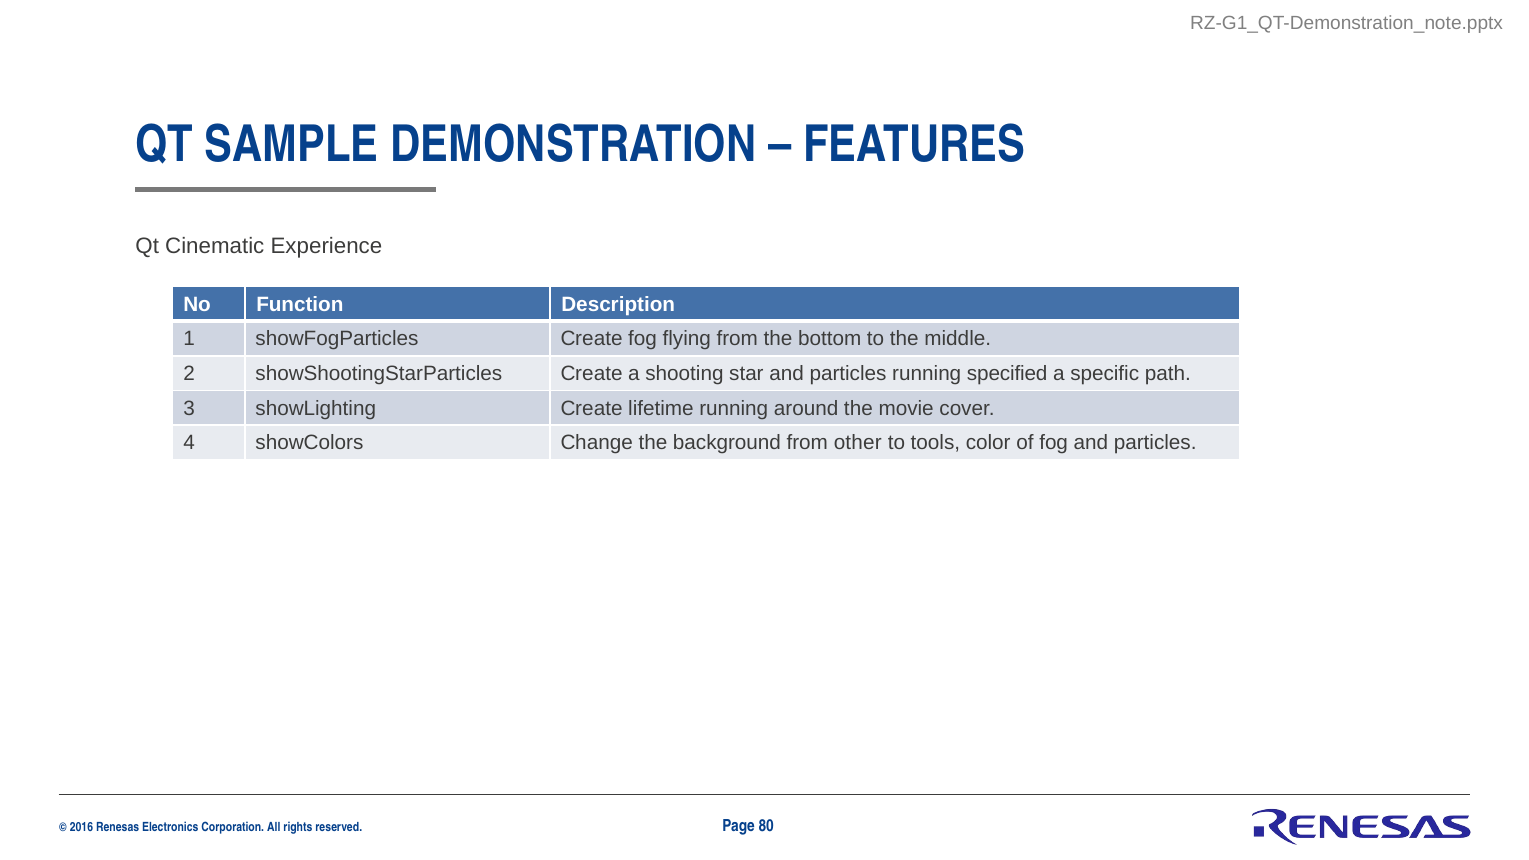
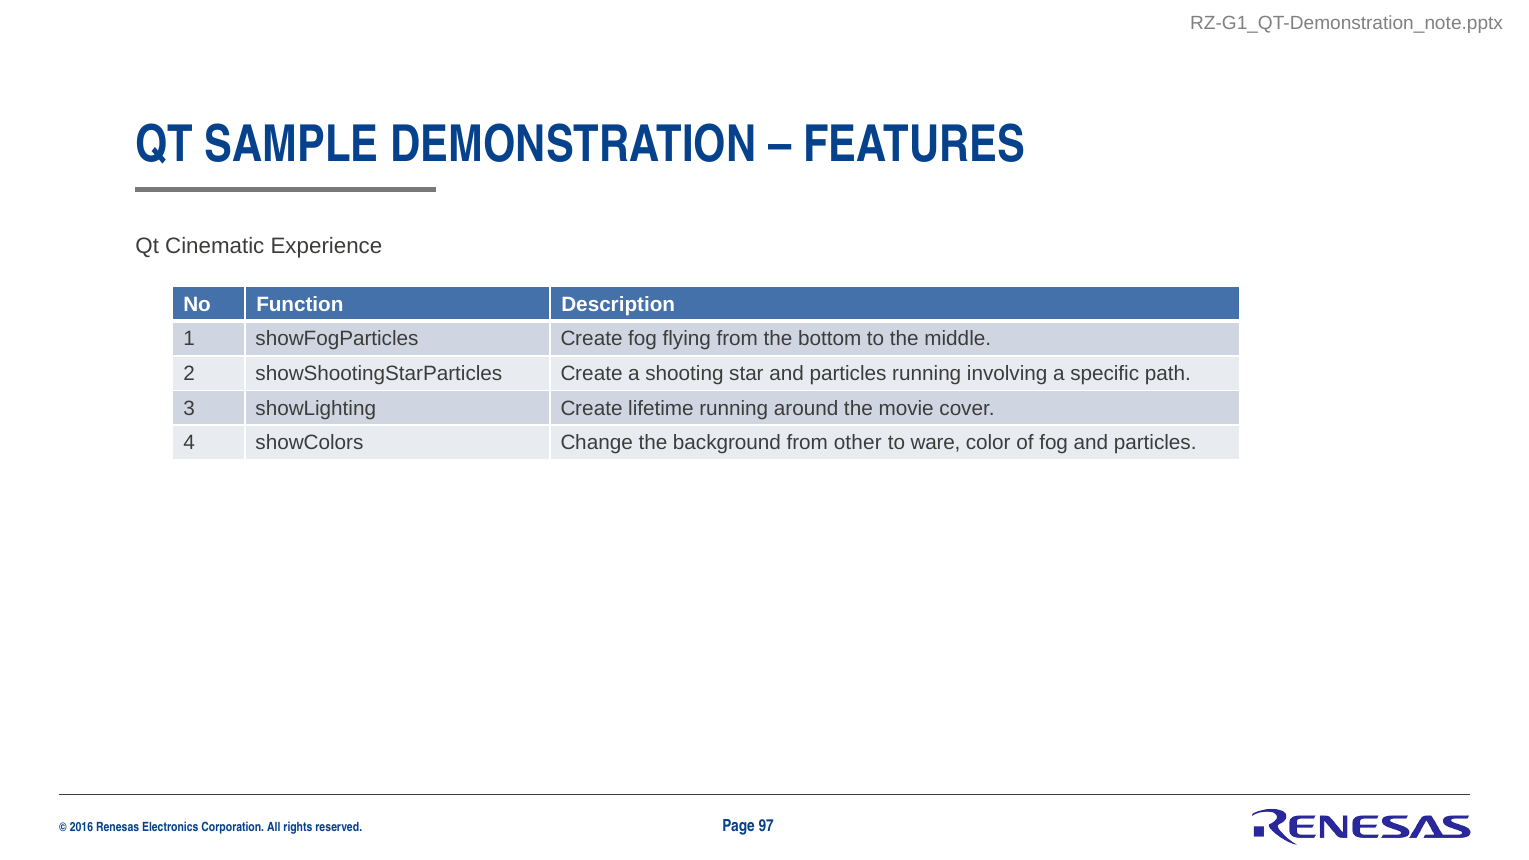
specified: specified -> involving
tools: tools -> ware
80: 80 -> 97
